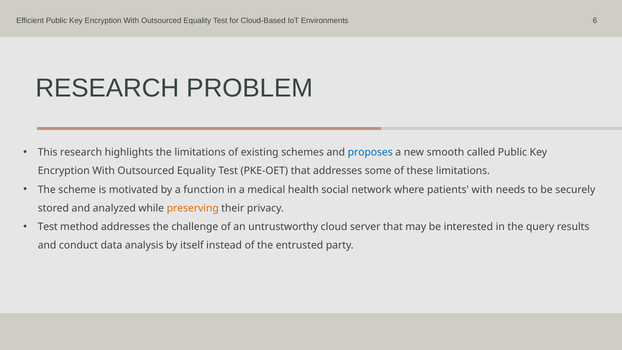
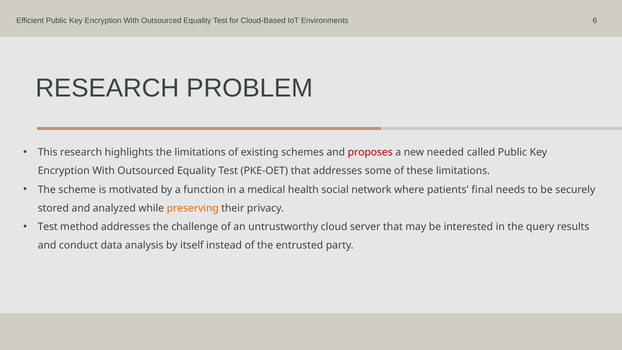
proposes colour: blue -> red
smooth: smooth -> needed
patients with: with -> final
